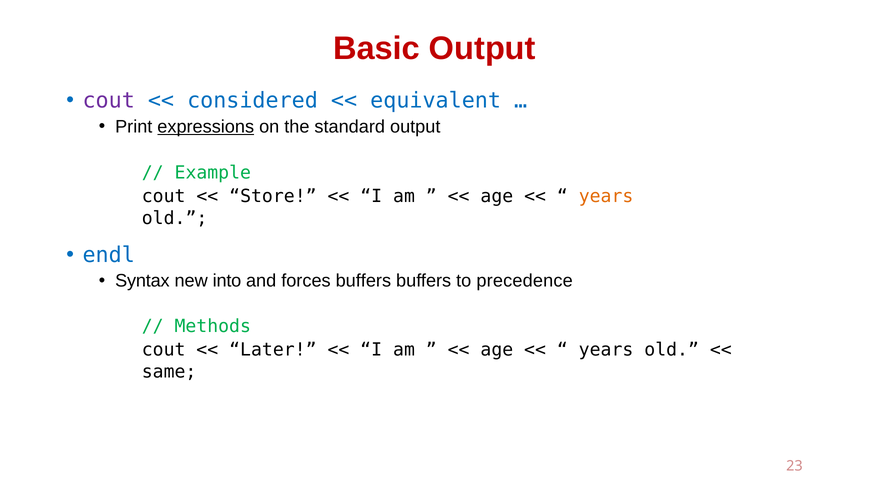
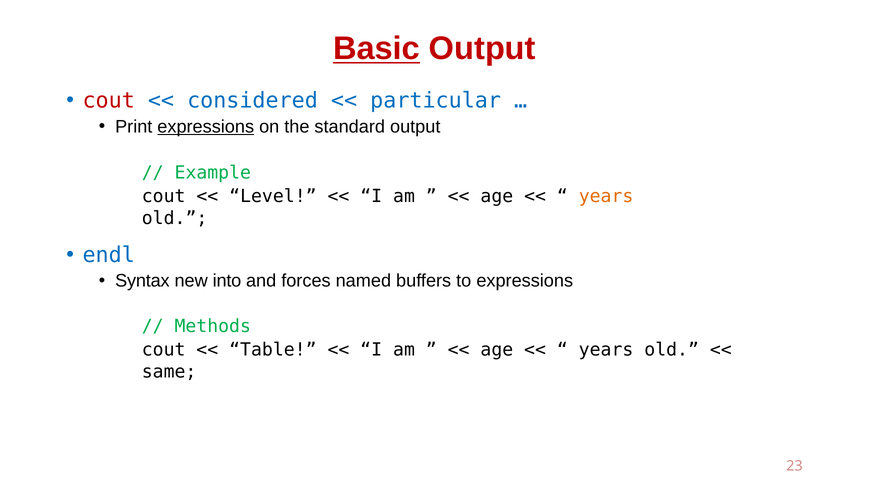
Basic underline: none -> present
cout at (109, 101) colour: purple -> red
equivalent: equivalent -> particular
Store: Store -> Level
forces buffers: buffers -> named
to precedence: precedence -> expressions
Later: Later -> Table
